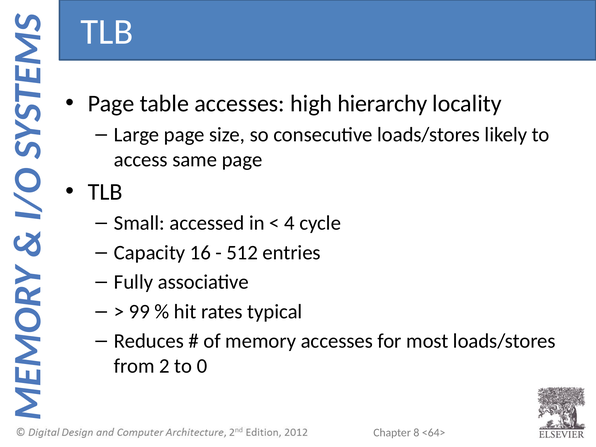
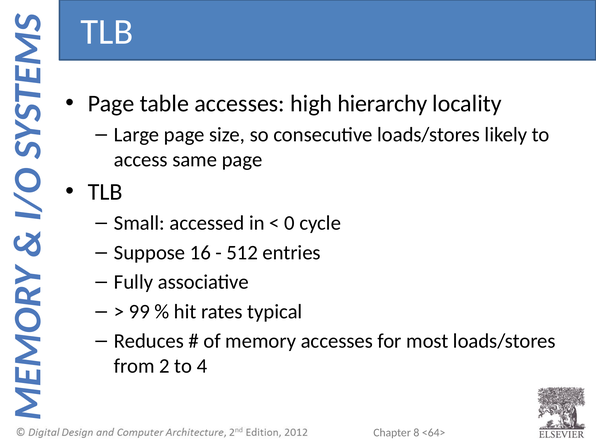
4: 4 -> 0
Capacity: Capacity -> Suppose
0: 0 -> 4
